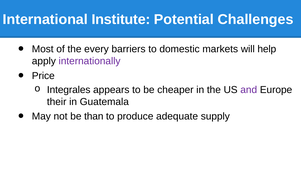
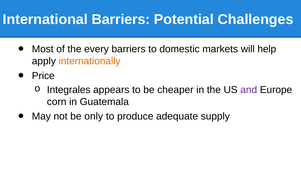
International Institute: Institute -> Barriers
internationally colour: purple -> orange
their: their -> corn
than: than -> only
